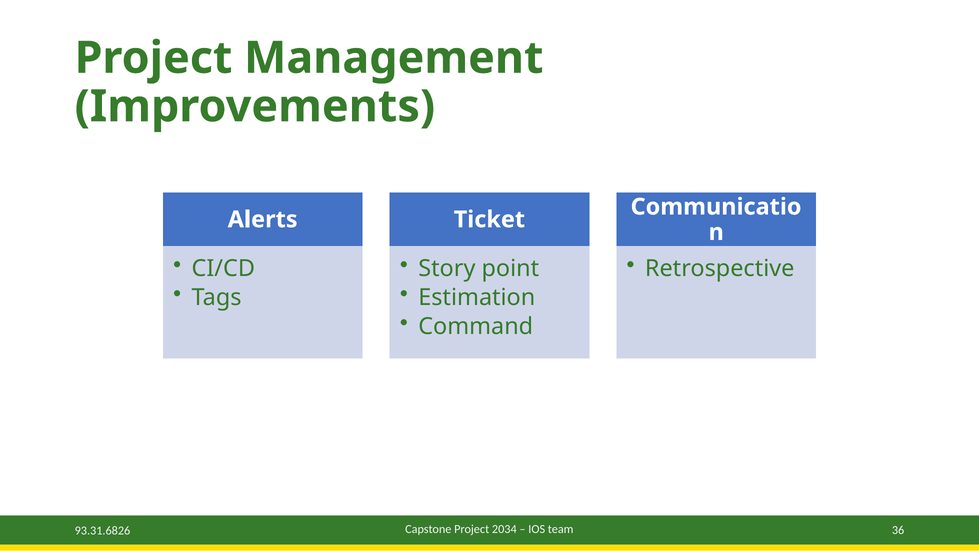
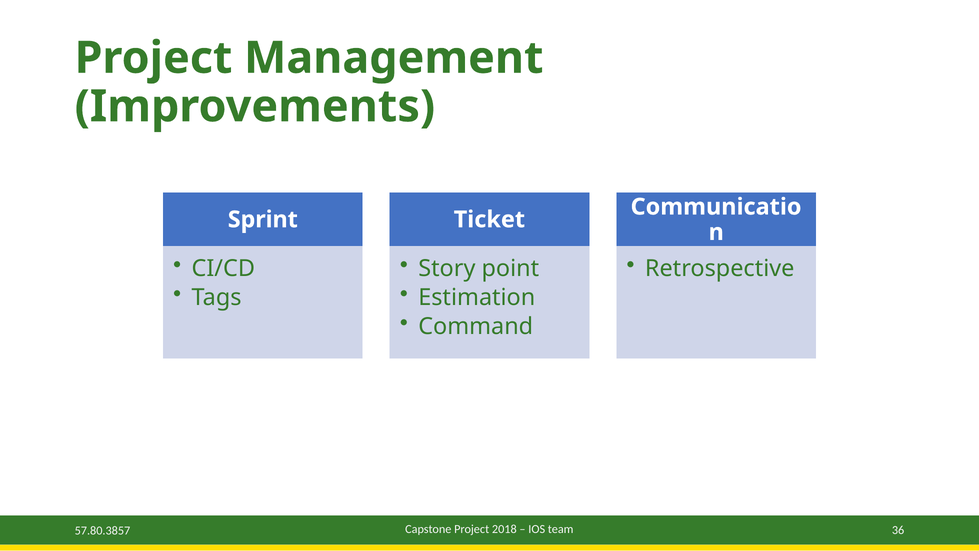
Alerts: Alerts -> Sprint
2034: 2034 -> 2018
93.31.6826: 93.31.6826 -> 57.80.3857
